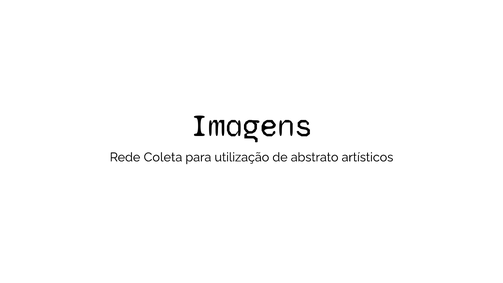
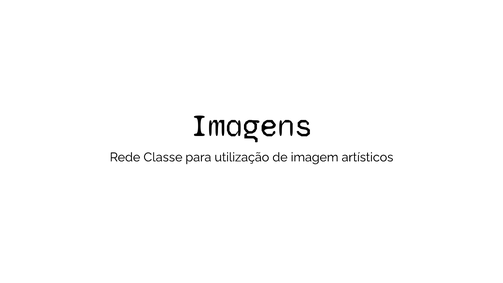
Coleta: Coleta -> Classe
abstrato: abstrato -> imagem
